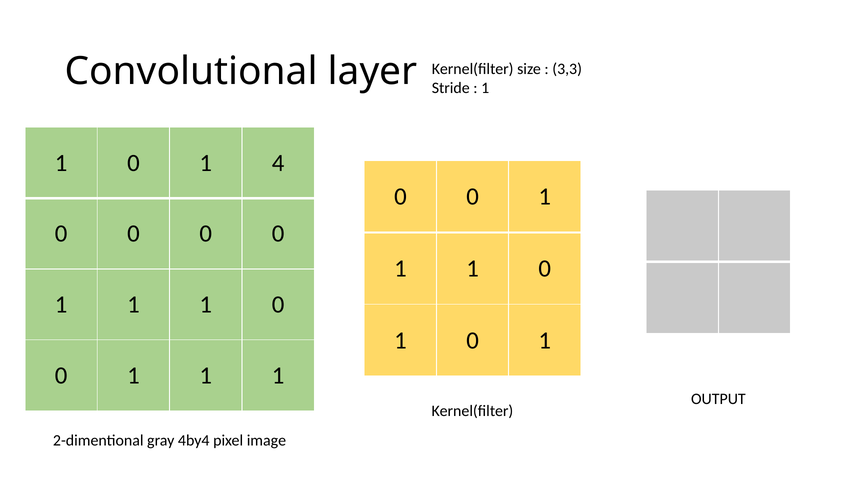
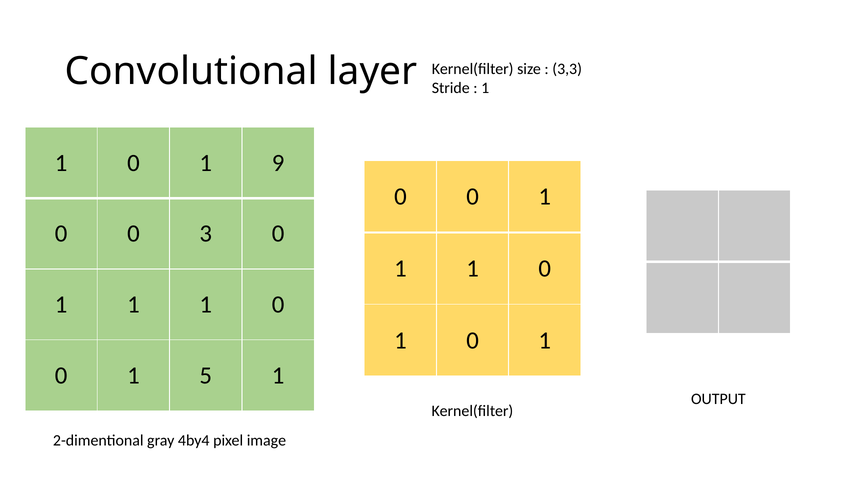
4: 4 -> 9
0 at (206, 234): 0 -> 3
1 at (206, 375): 1 -> 5
